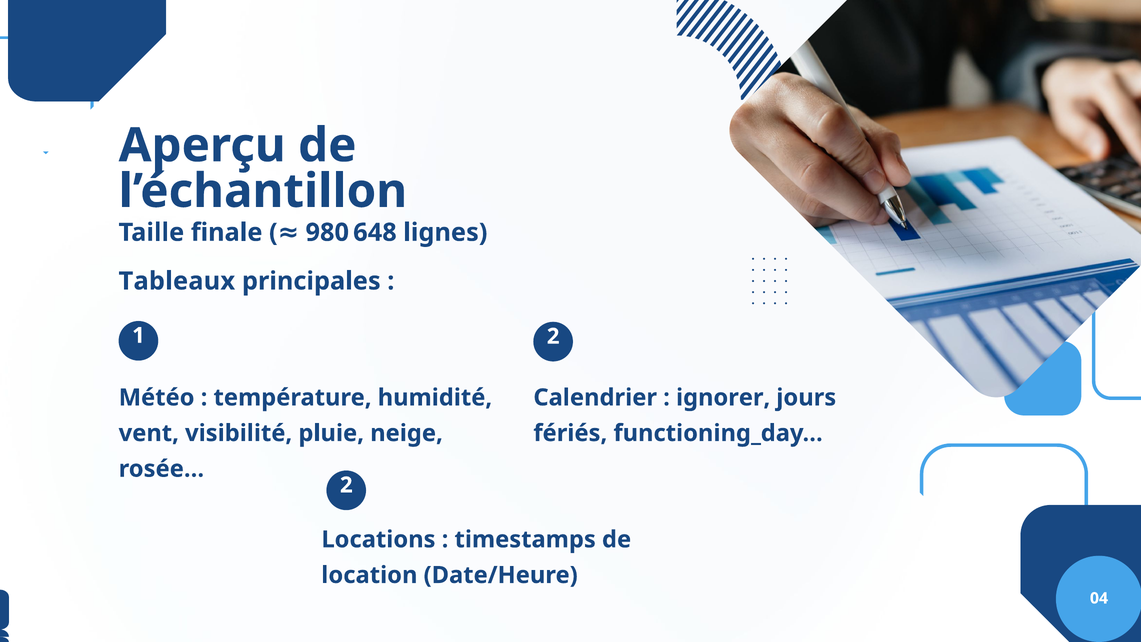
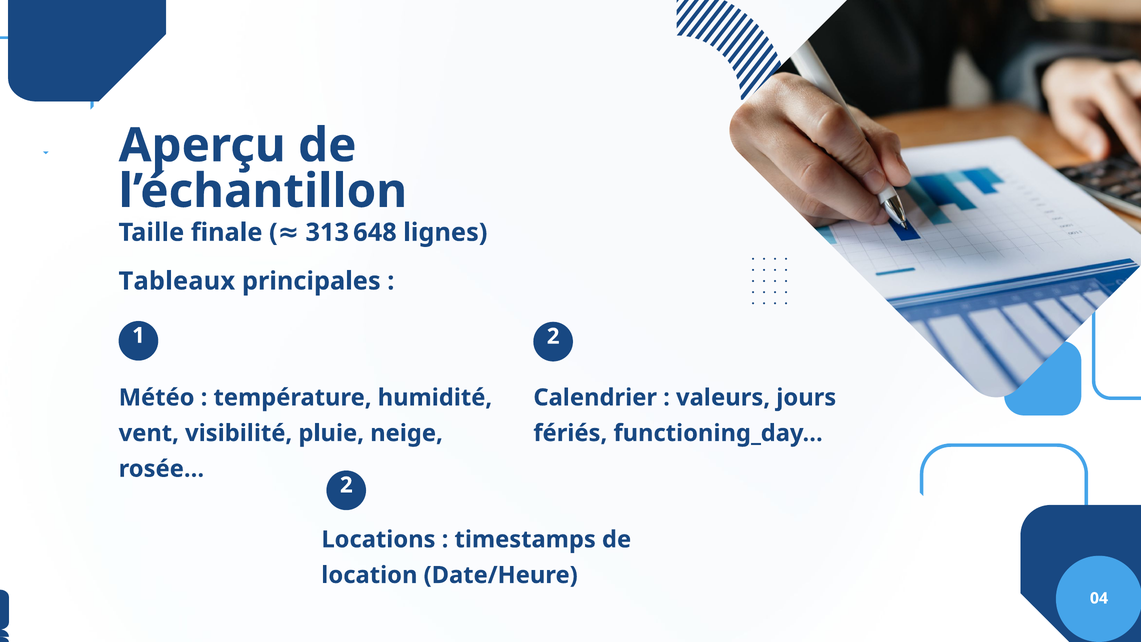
980: 980 -> 313
ignorer: ignorer -> valeurs
